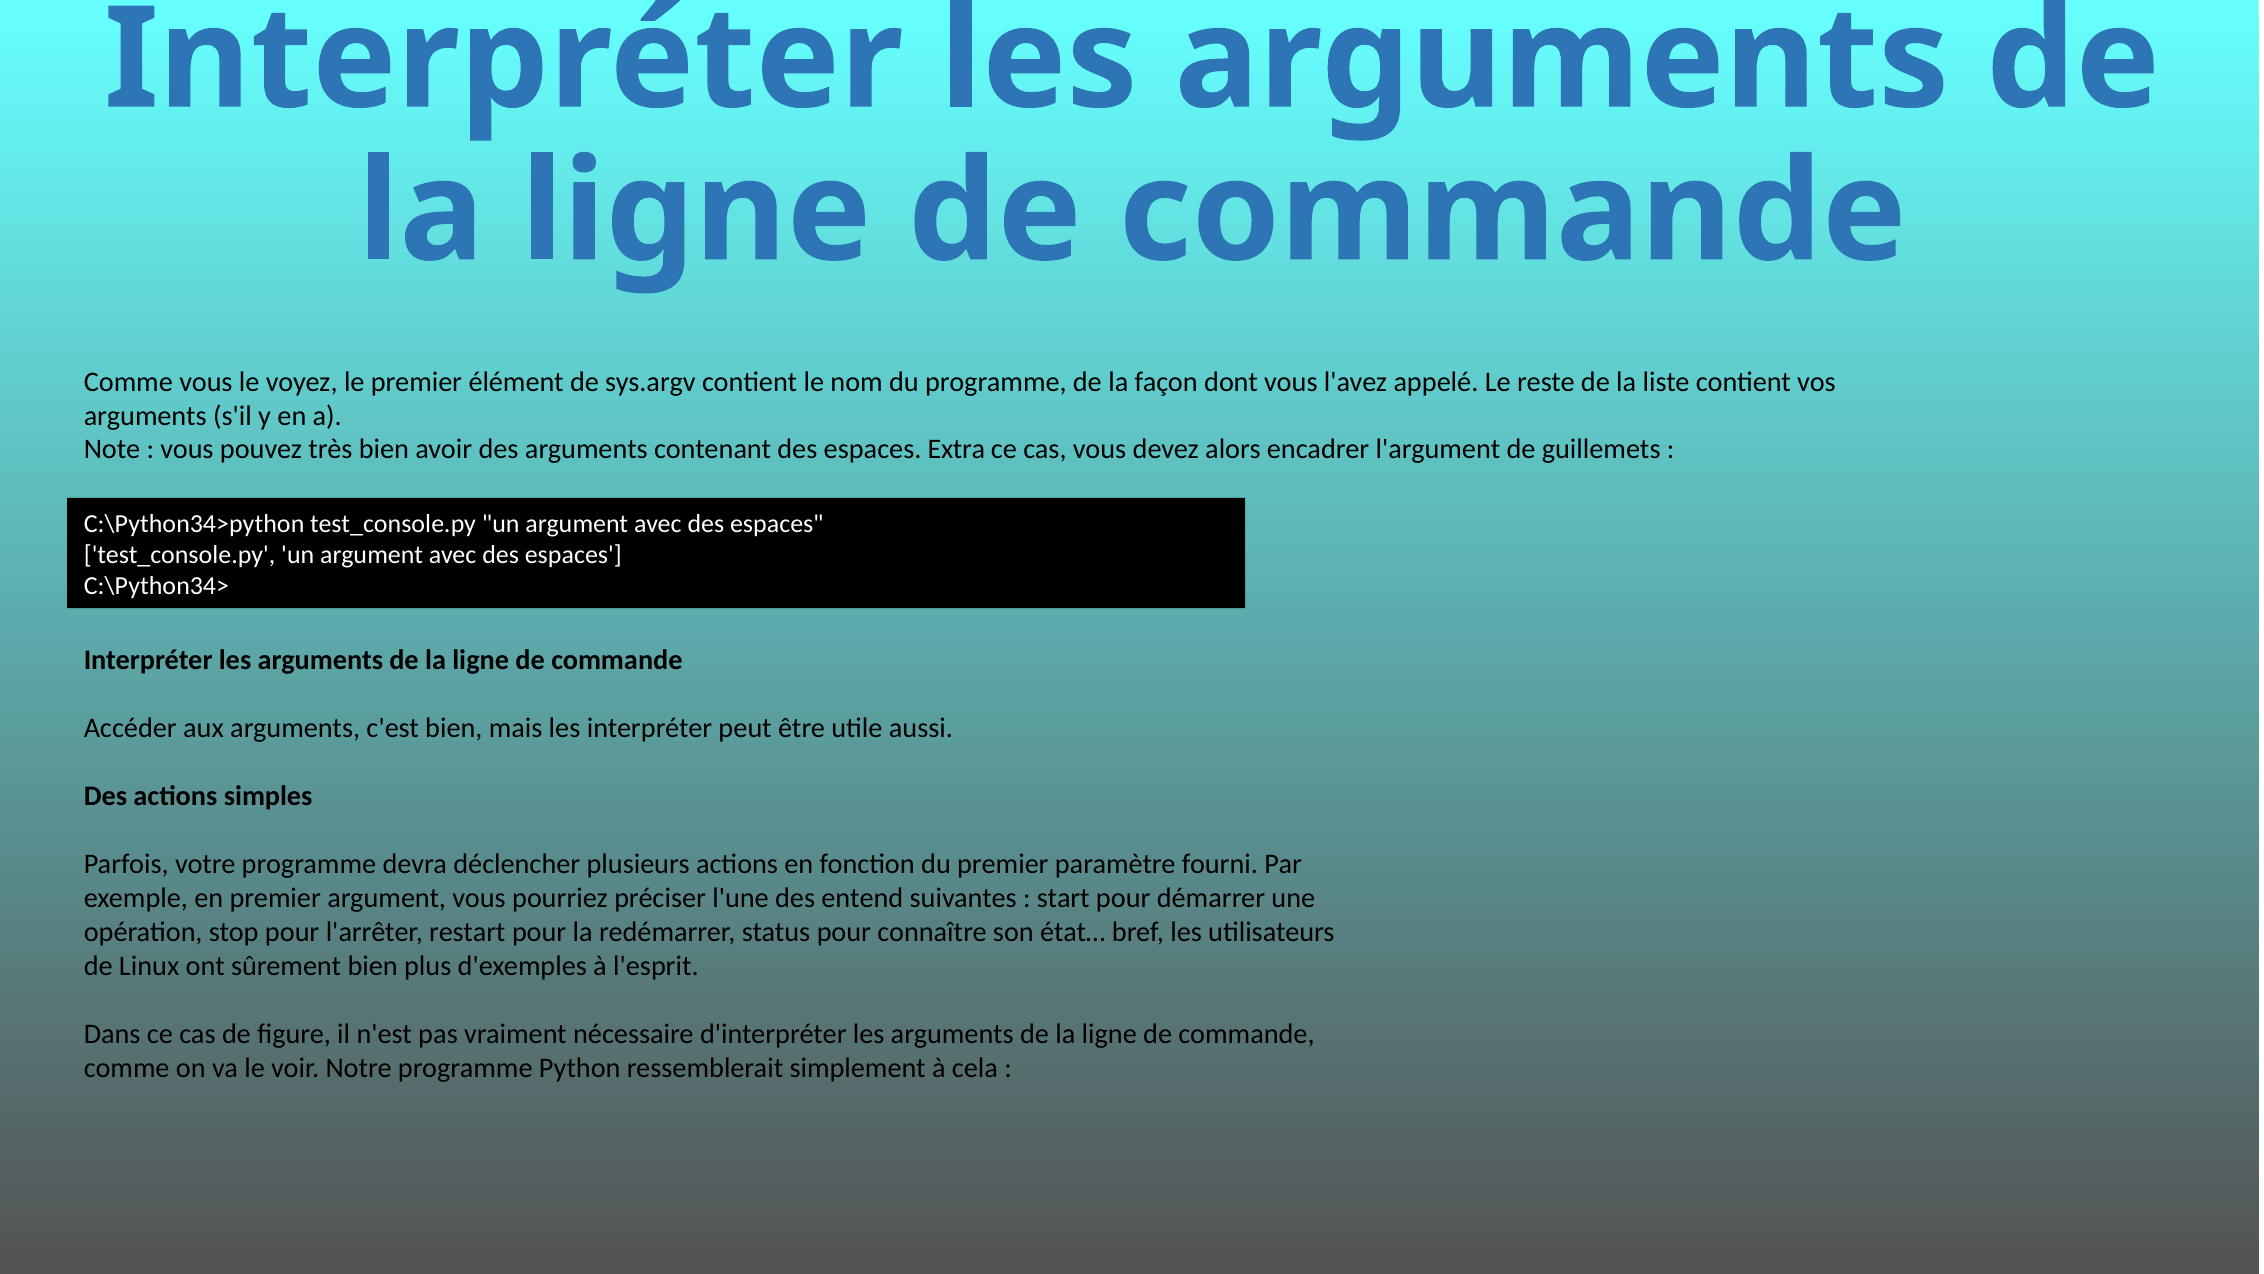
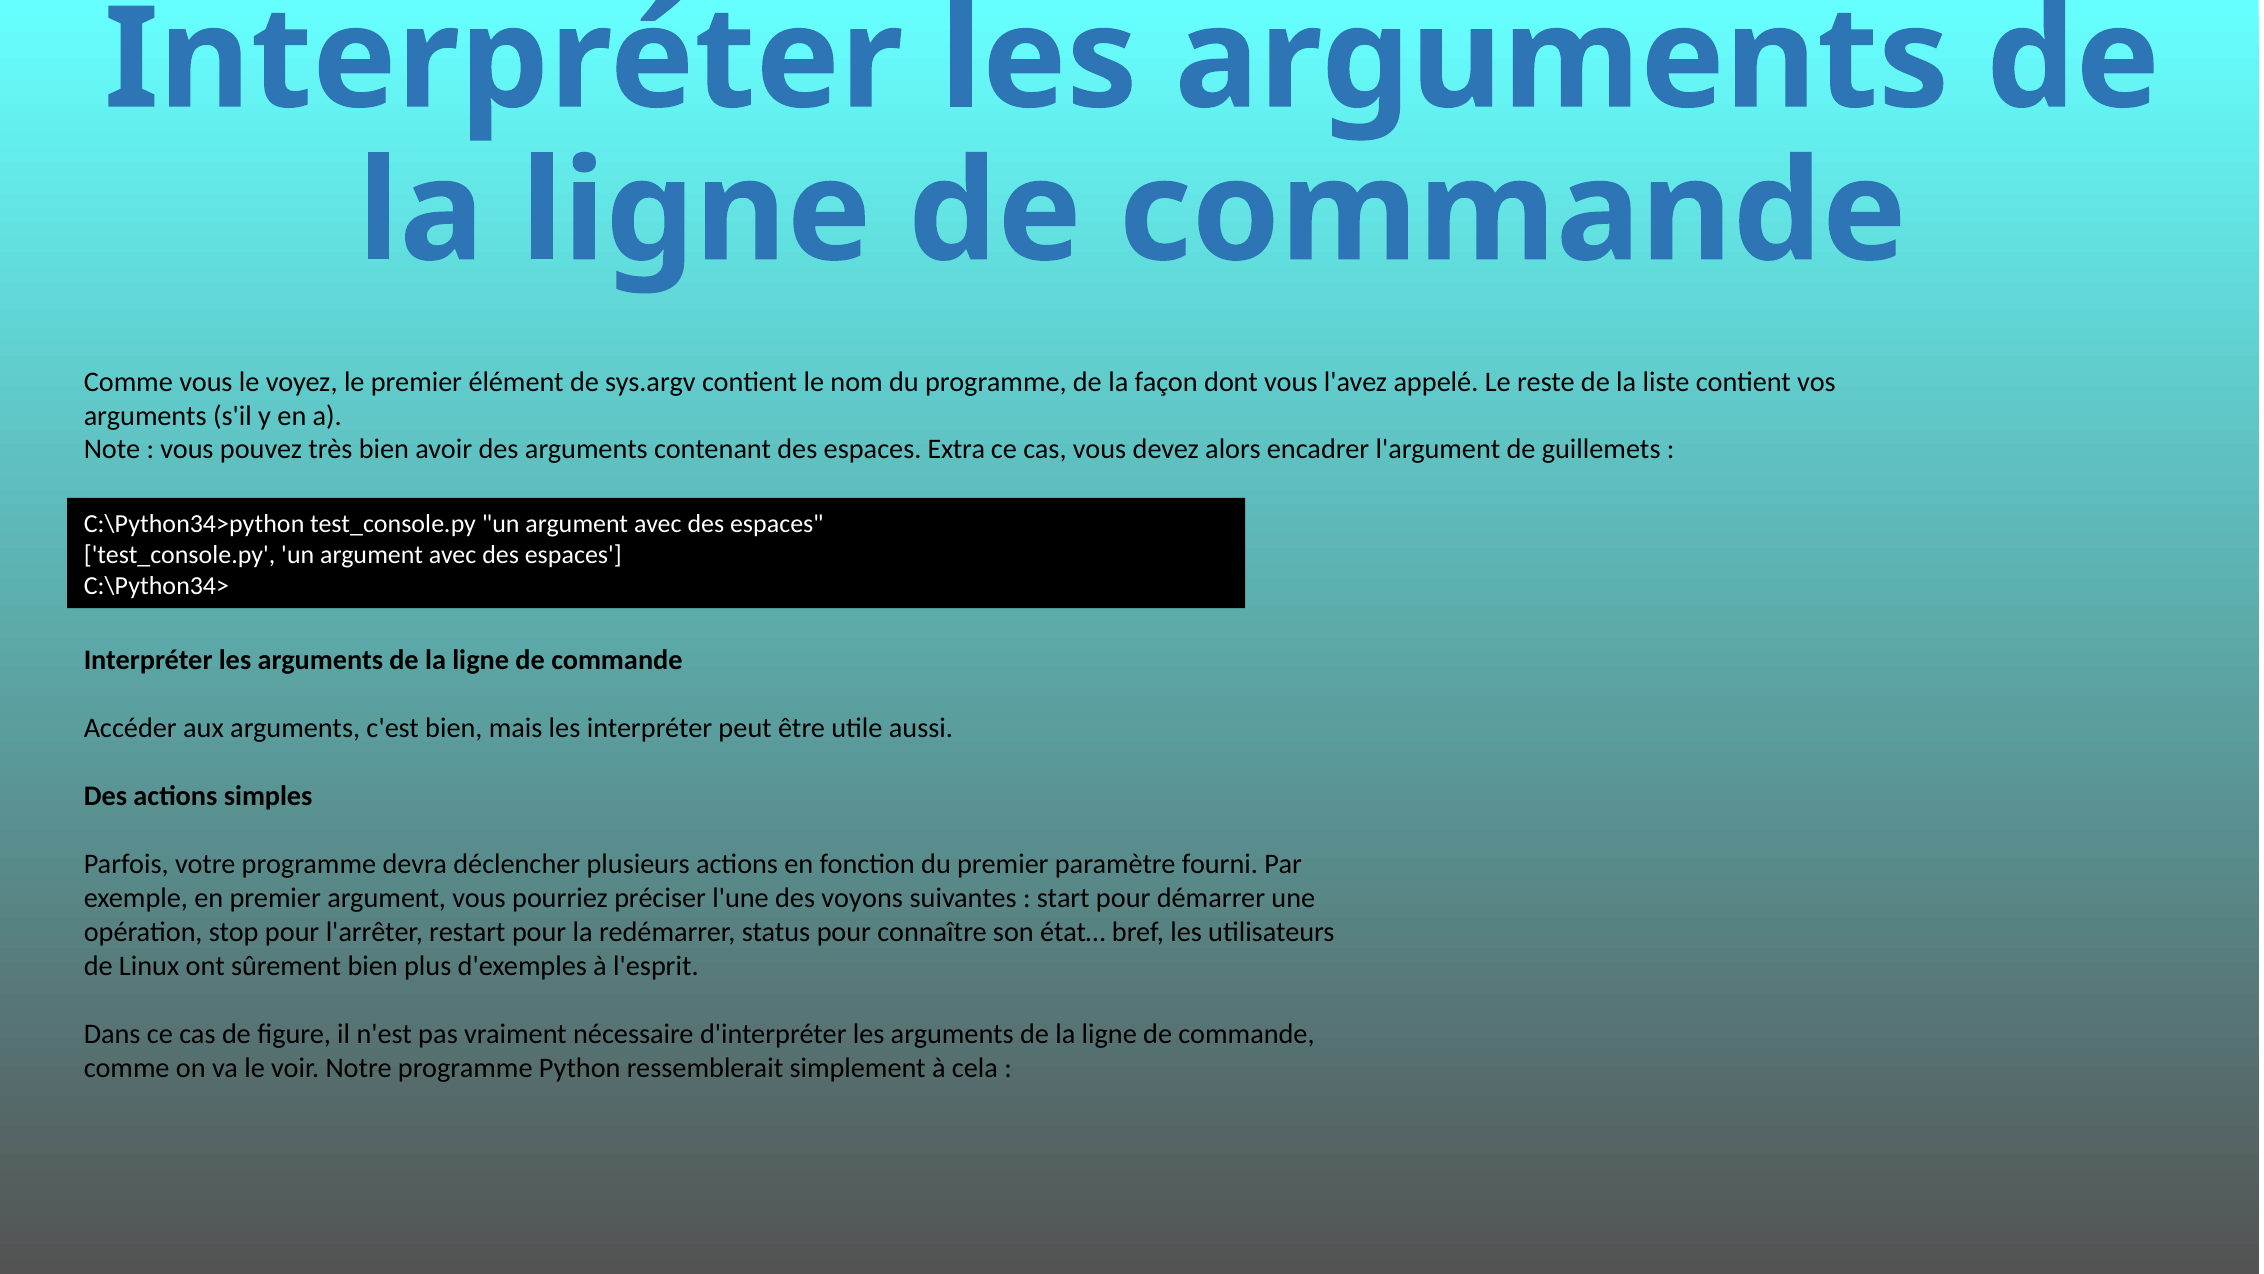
entend: entend -> voyons
